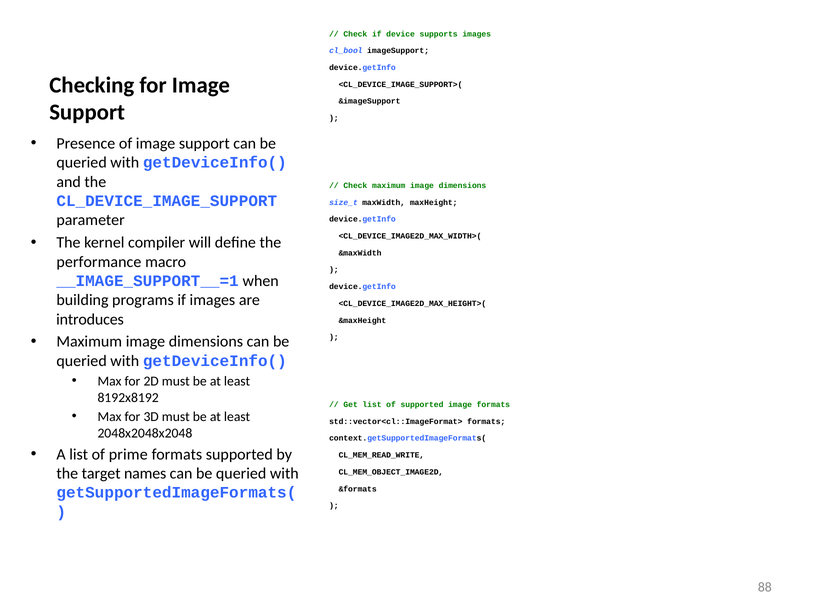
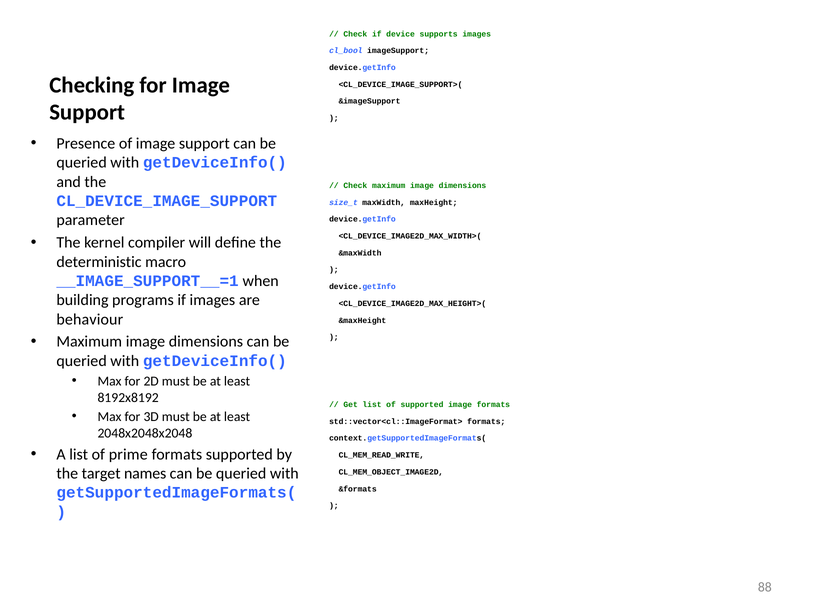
performance: performance -> deterministic
introduces: introduces -> behaviour
